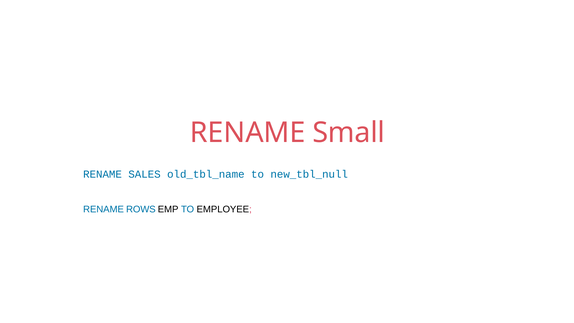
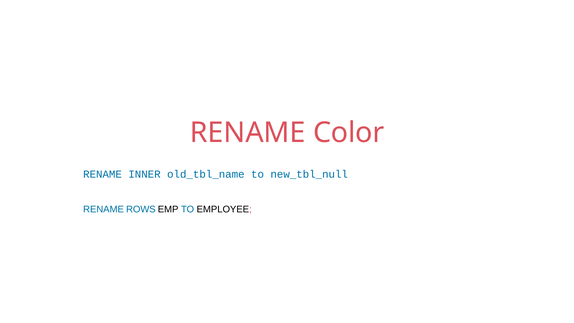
Small: Small -> Color
SALES: SALES -> INNER
